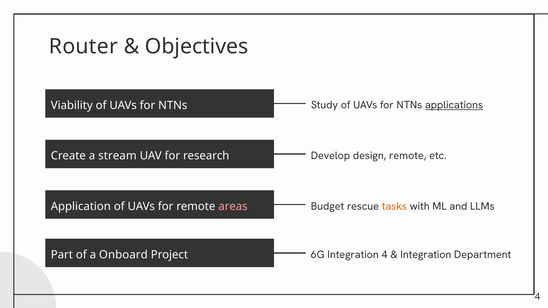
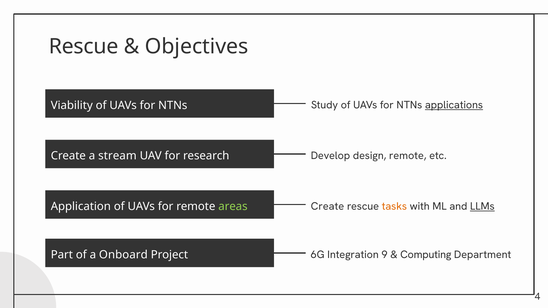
Router at (83, 46): Router -> Rescue
Budget at (328, 206): Budget -> Create
LLMs underline: none -> present
areas colour: pink -> light green
Integration 4: 4 -> 9
Integration at (426, 255): Integration -> Computing
